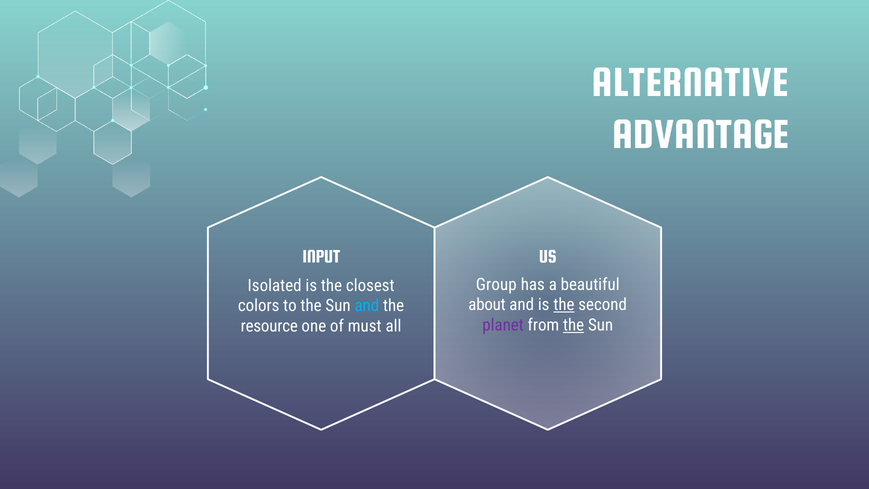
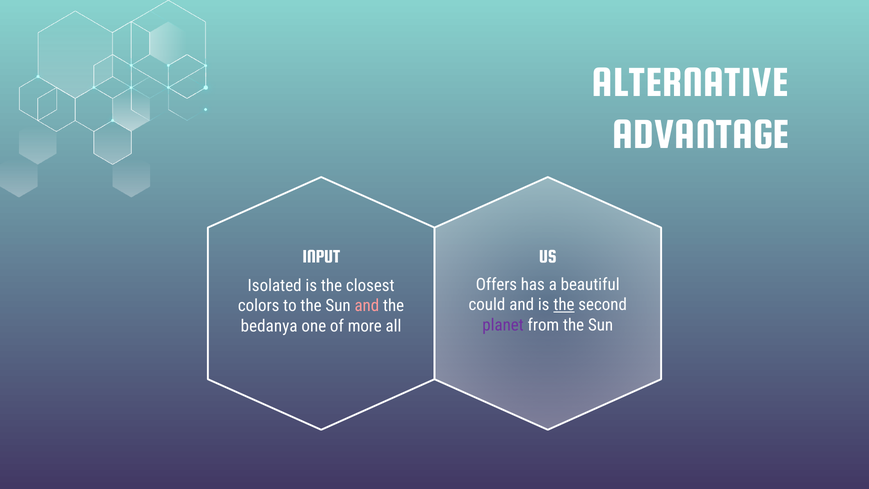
Group: Group -> Offers
about: about -> could
and at (367, 306) colour: light blue -> pink
the at (574, 325) underline: present -> none
resource: resource -> bedanya
must: must -> more
